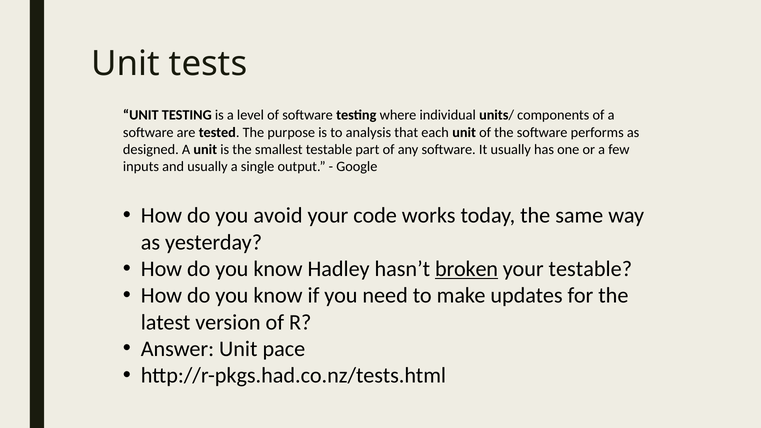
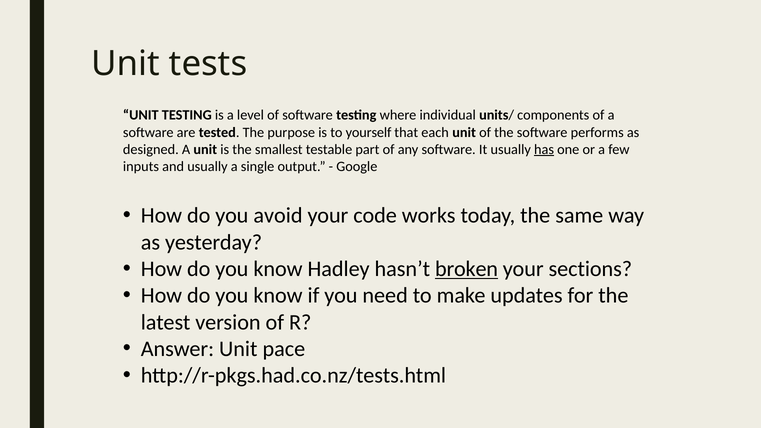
analysis: analysis -> yourself
has underline: none -> present
your testable: testable -> sections
